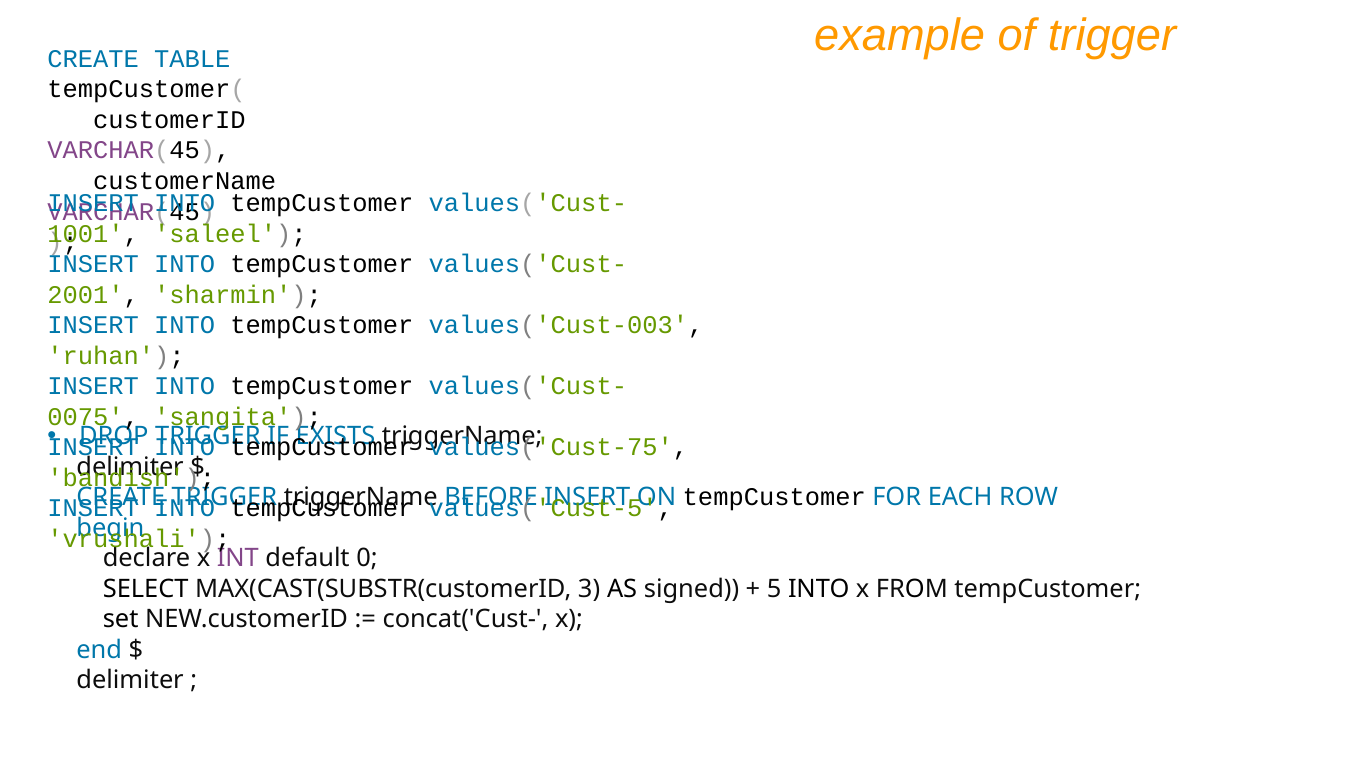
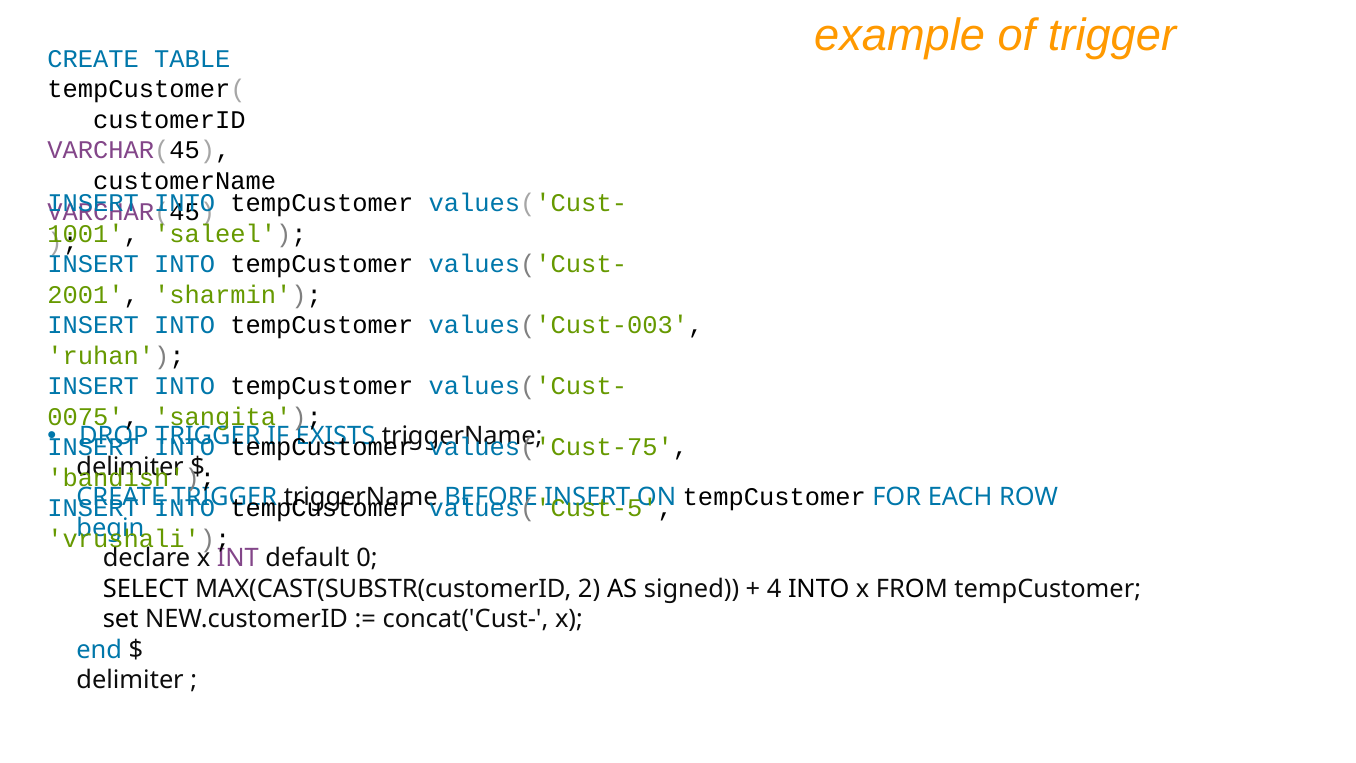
3: 3 -> 2
5: 5 -> 4
